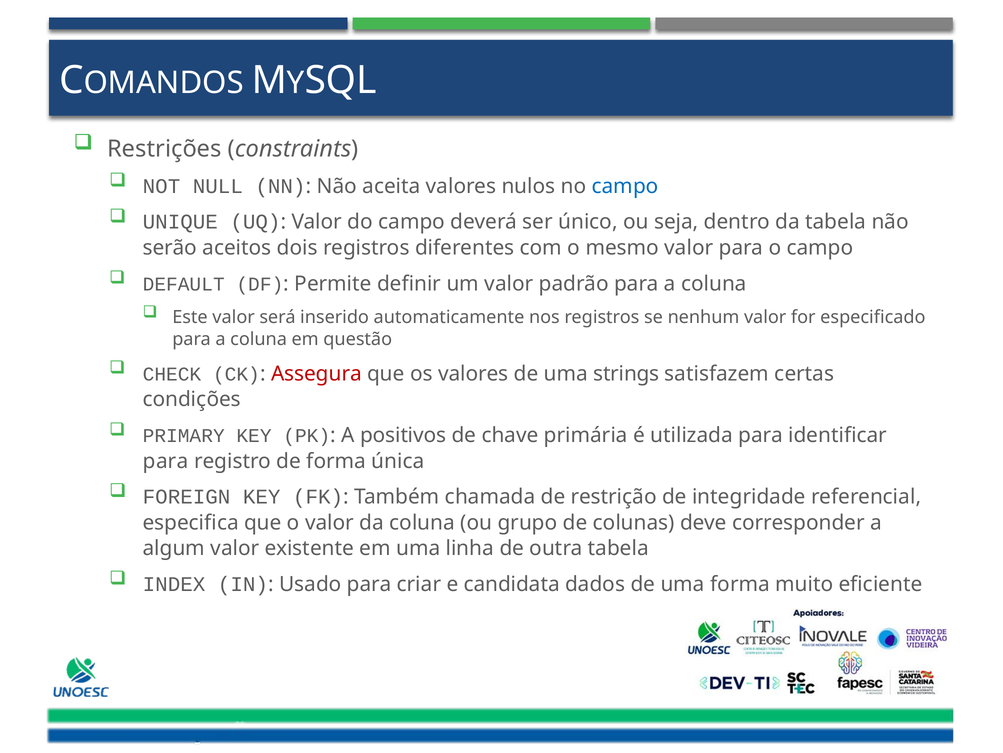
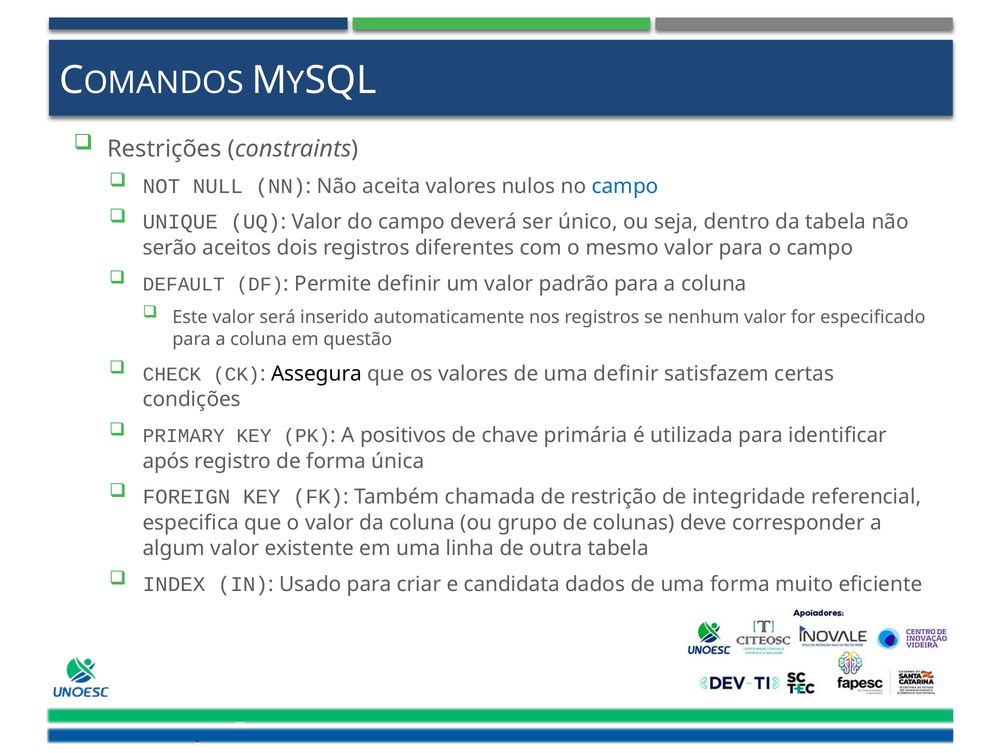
Assegura colour: red -> black
uma strings: strings -> definir
para at (166, 461): para -> após
